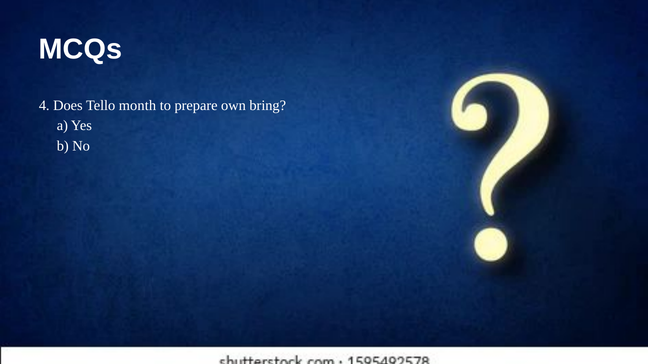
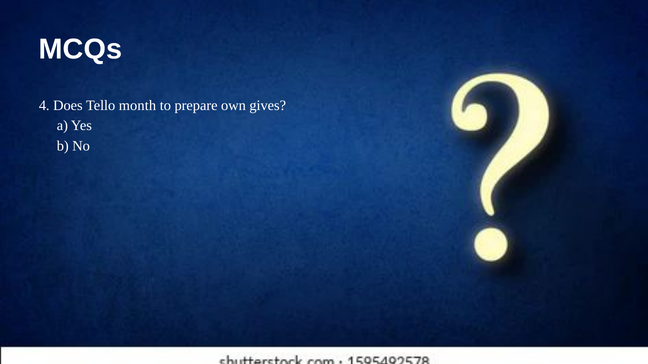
bring: bring -> gives
